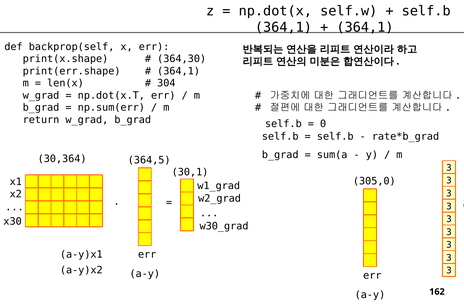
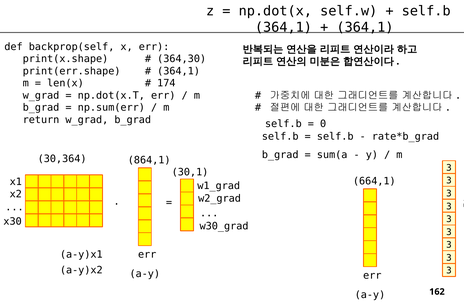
304: 304 -> 174
364,5: 364,5 -> 864,1
305,0: 305,0 -> 664,1
